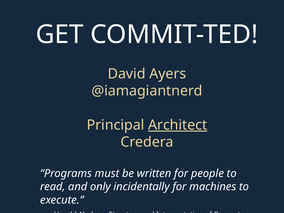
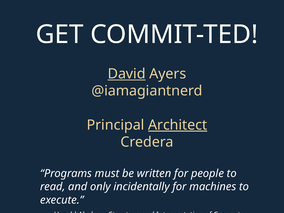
David underline: none -> present
